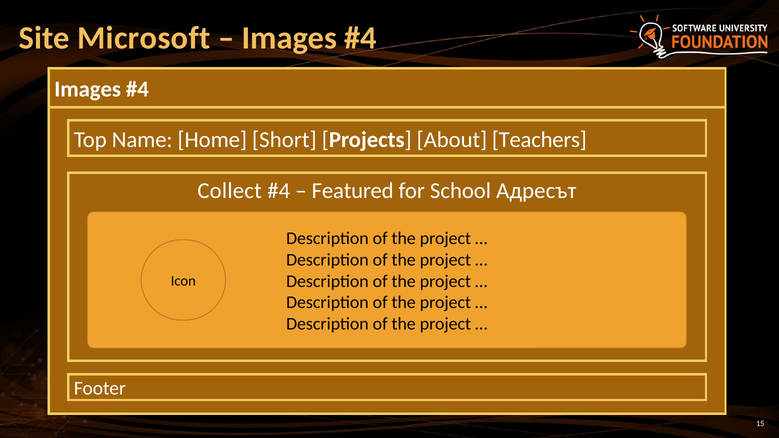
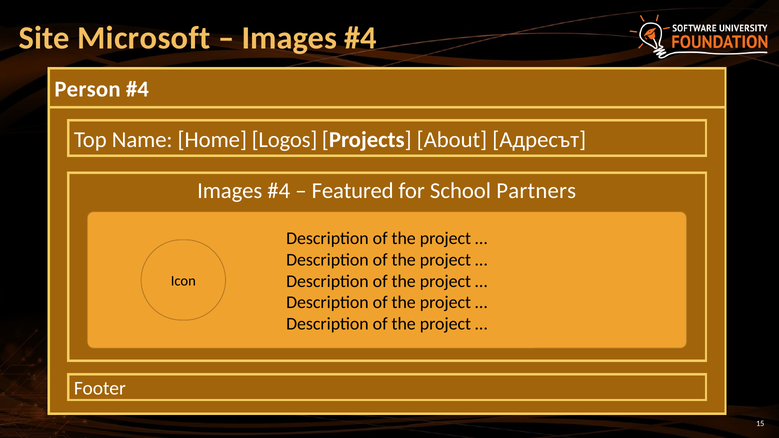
Images at (88, 89): Images -> Person
Short: Short -> Logos
Teachers: Teachers -> Адресът
Collect at (230, 191): Collect -> Images
Адресът: Адресът -> Partners
